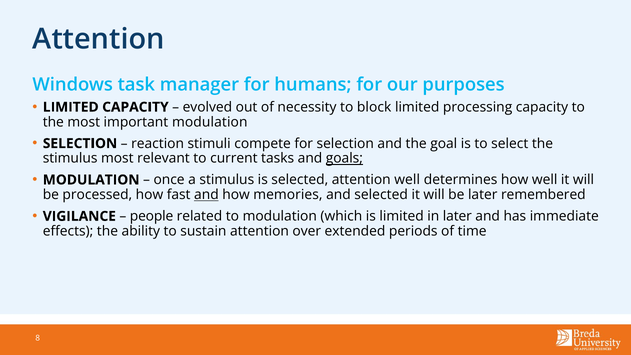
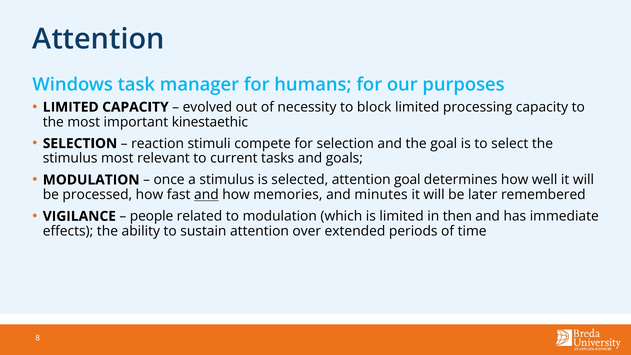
important modulation: modulation -> kinestaethic
goals underline: present -> none
attention well: well -> goal
and selected: selected -> minutes
in later: later -> then
